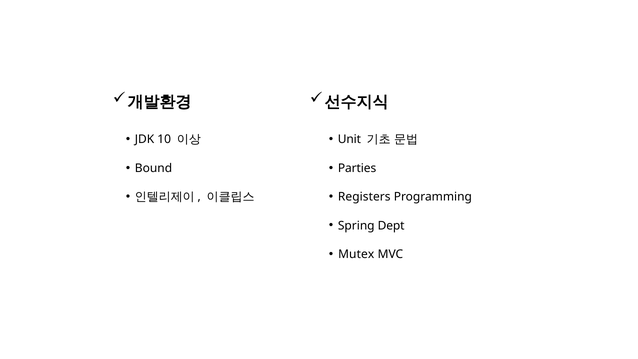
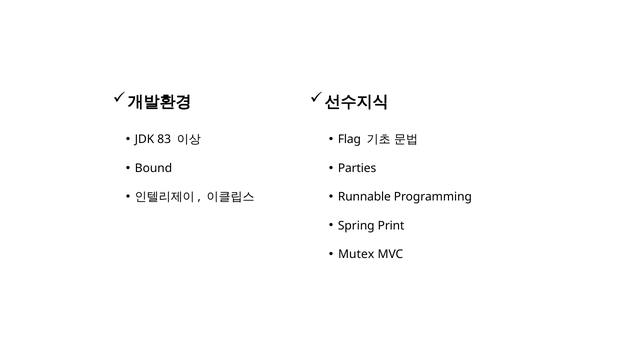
10: 10 -> 83
Unit: Unit -> Flag
Registers: Registers -> Runnable
Dept: Dept -> Print
